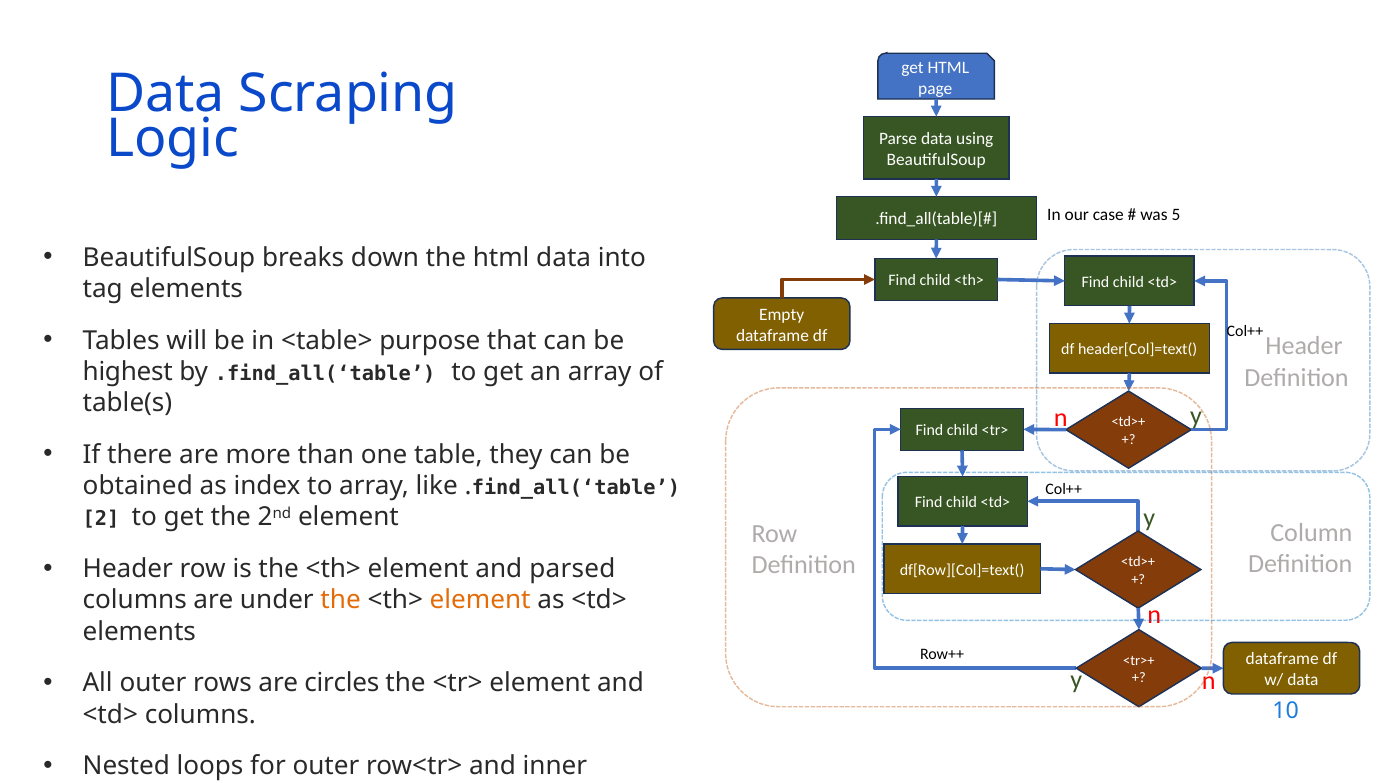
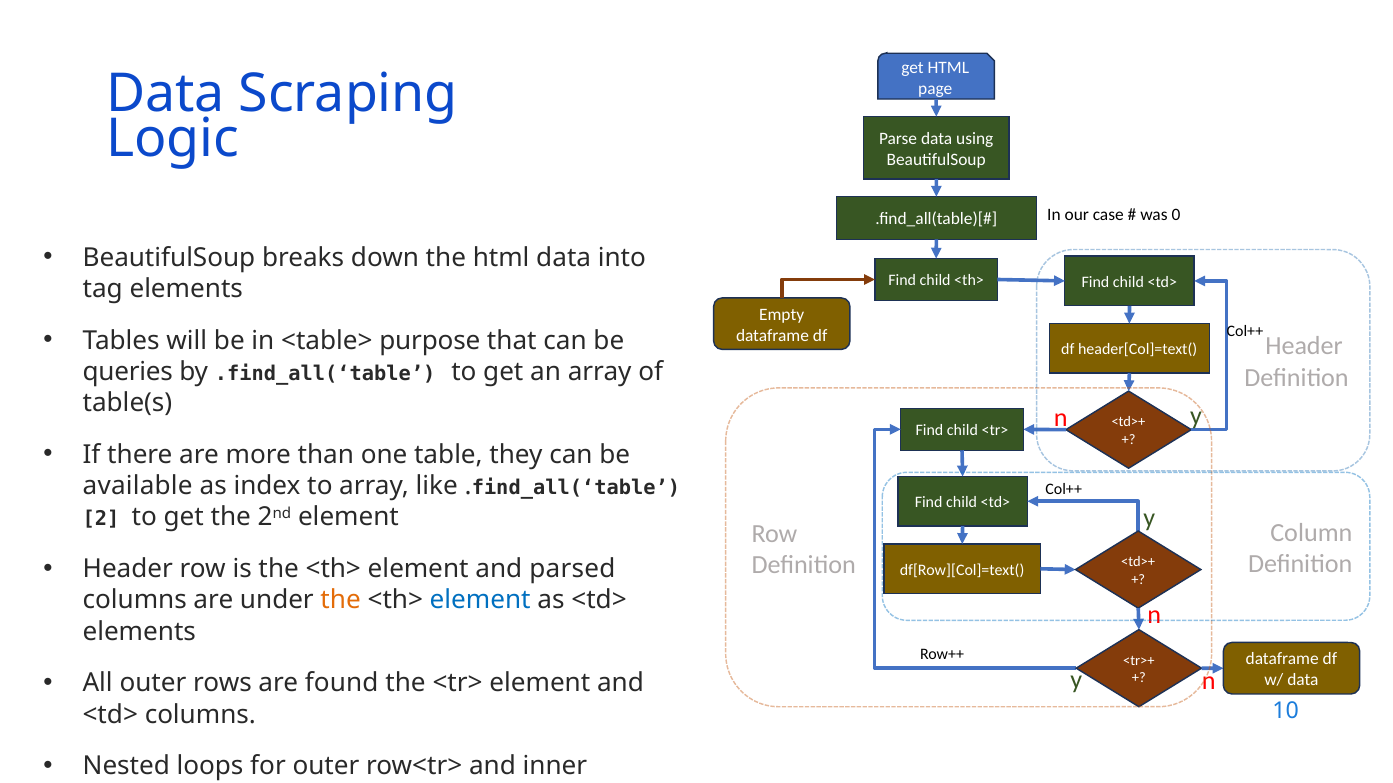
5: 5 -> 0
highest: highest -> queries
obtained: obtained -> available
element at (480, 601) colour: orange -> blue
circles: circles -> found
